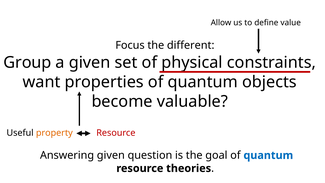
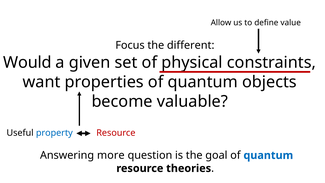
Group: Group -> Would
property colour: orange -> blue
Answering given: given -> more
